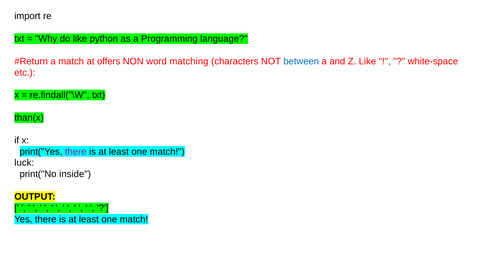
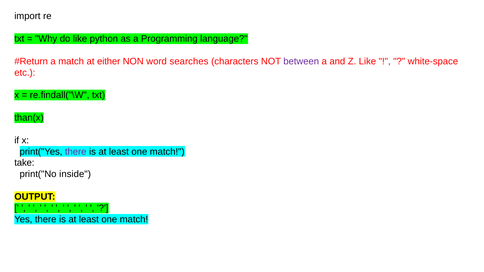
offers: offers -> either
matching: matching -> searches
between colour: blue -> purple
luck: luck -> take
